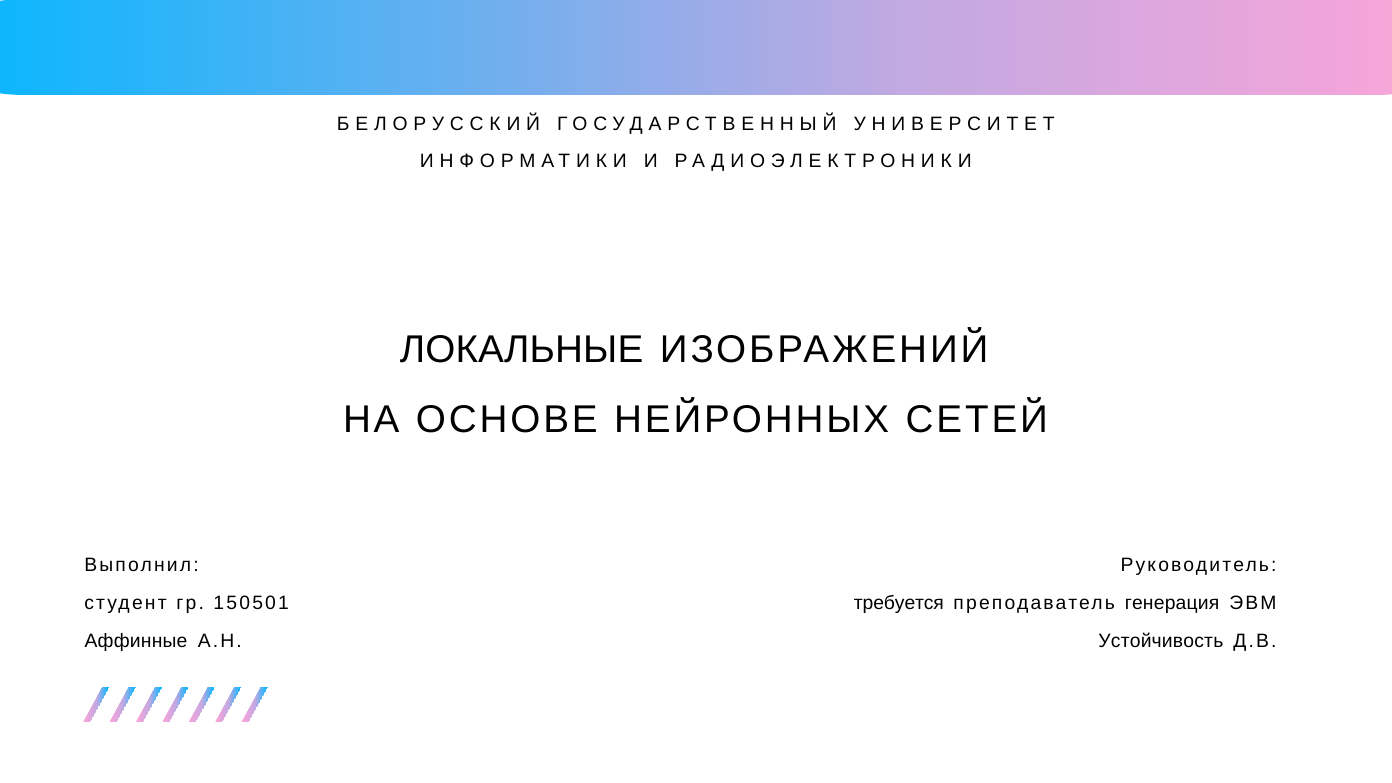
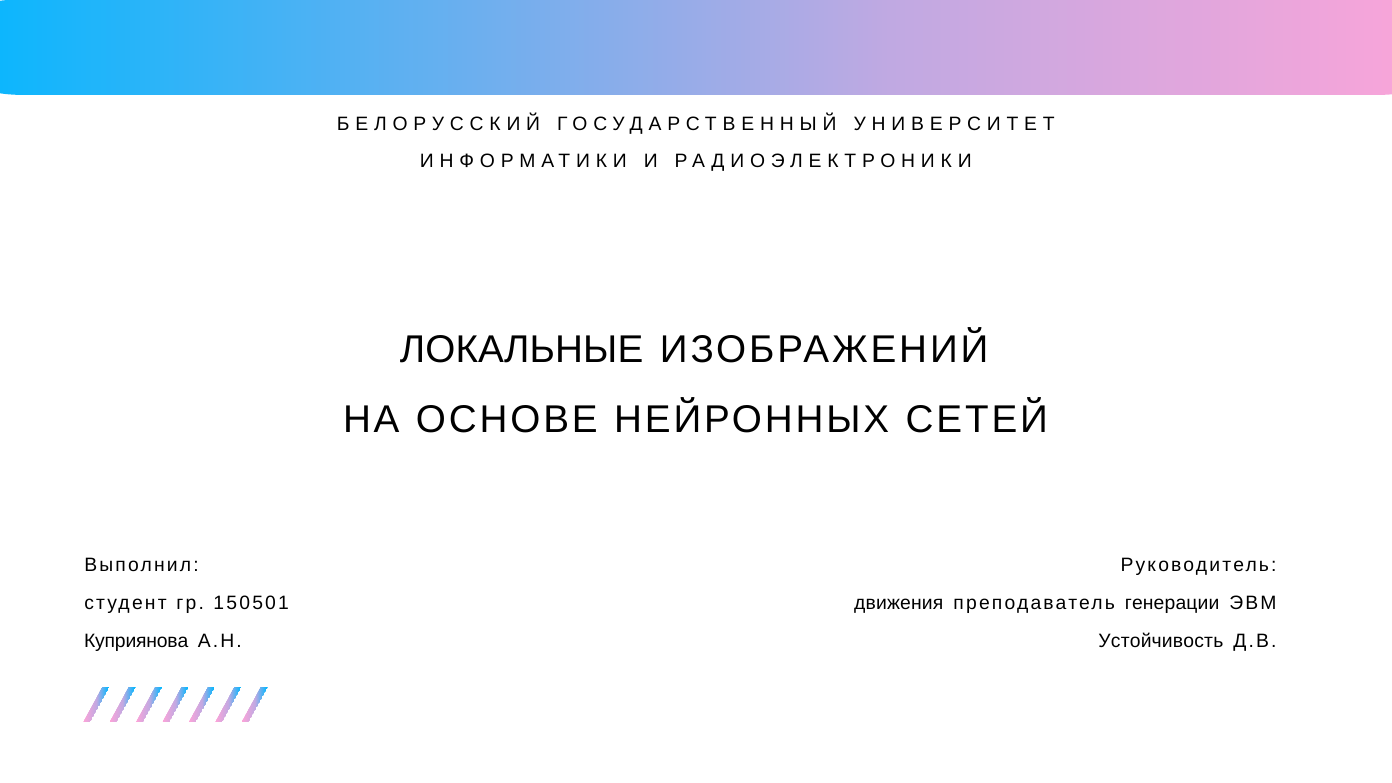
требуется: требуется -> движения
генерация: генерация -> генерации
Аффинные: Аффинные -> Куприянова
